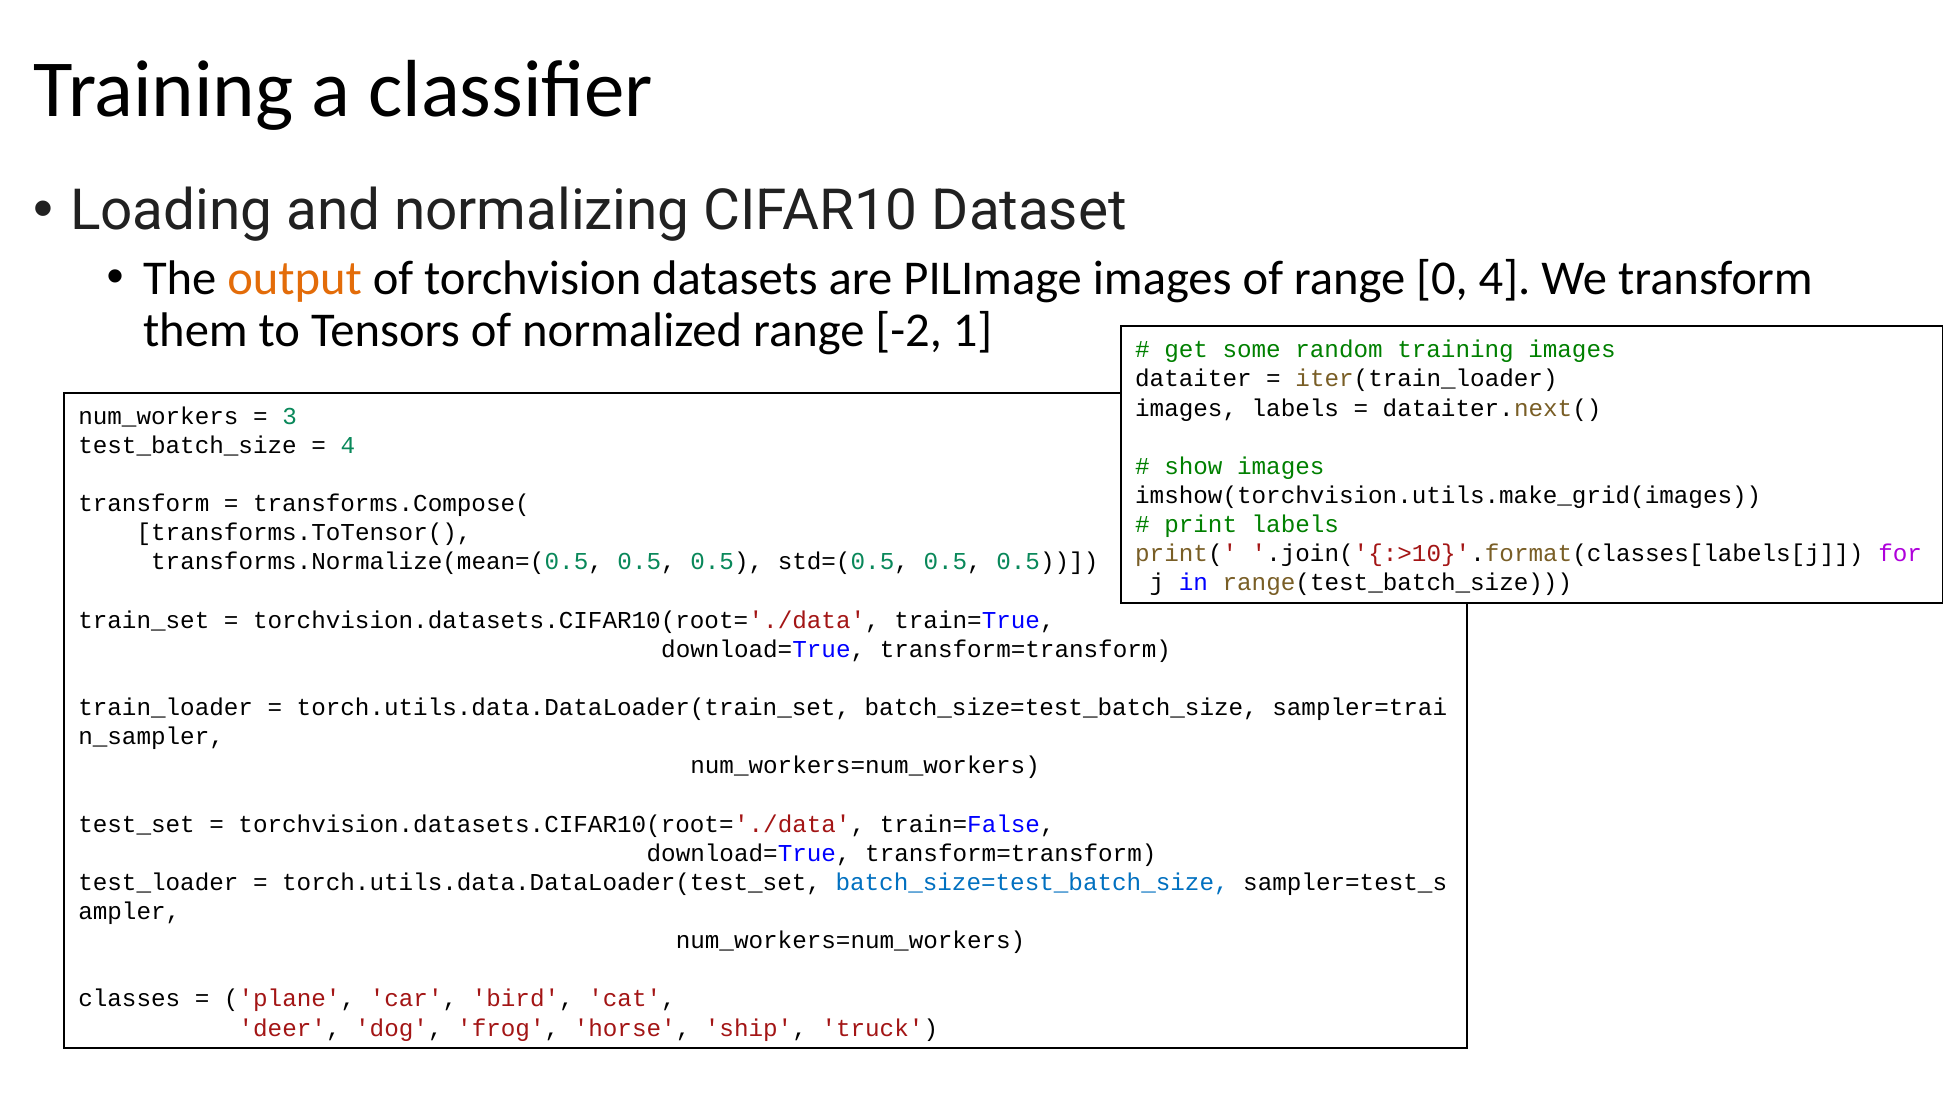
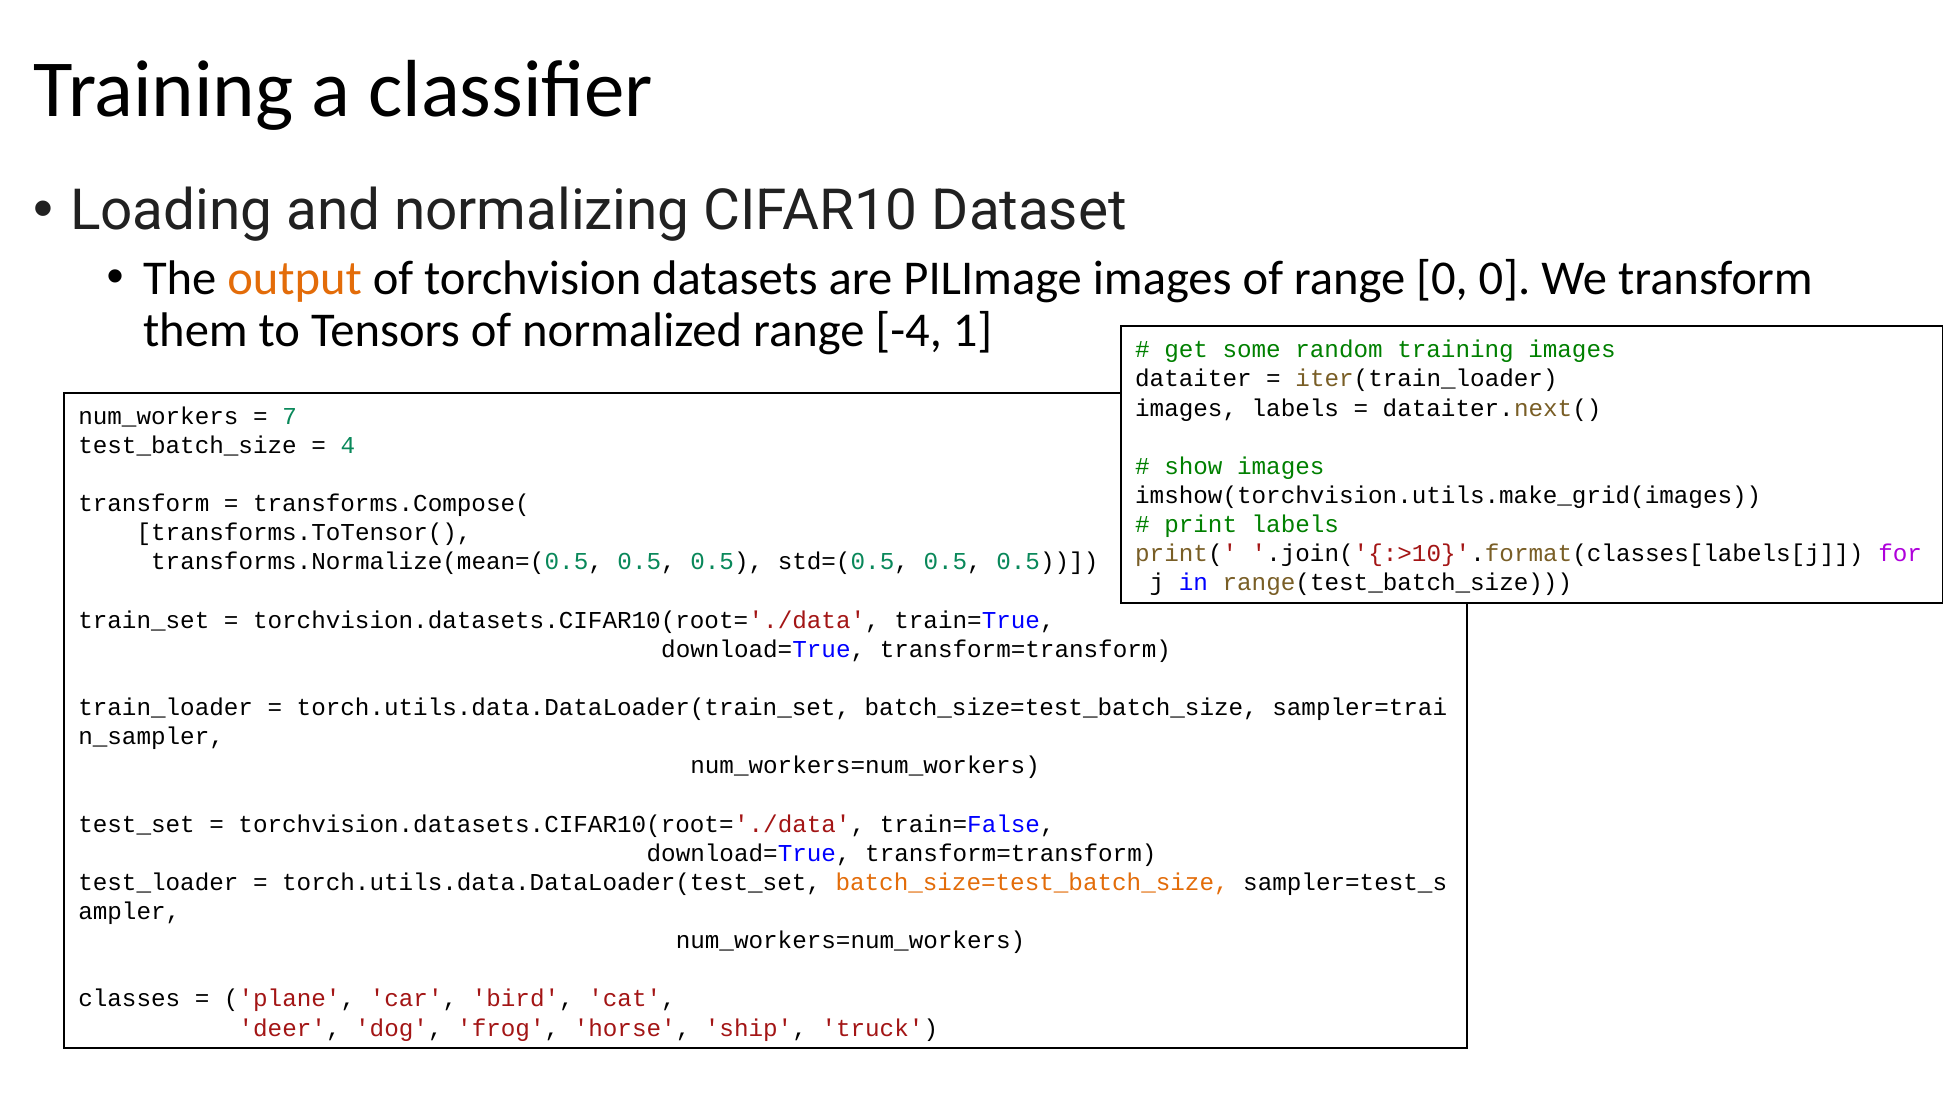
0 4: 4 -> 0
-2: -2 -> -4
3: 3 -> 7
batch_size=test_batch_size at (1032, 882) colour: blue -> orange
